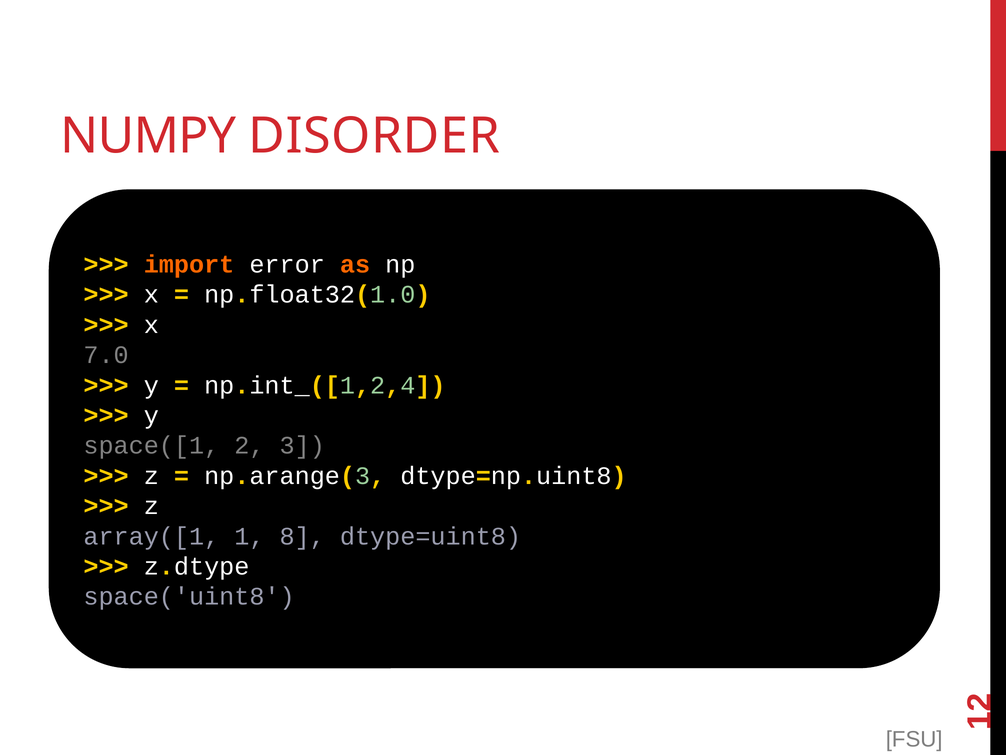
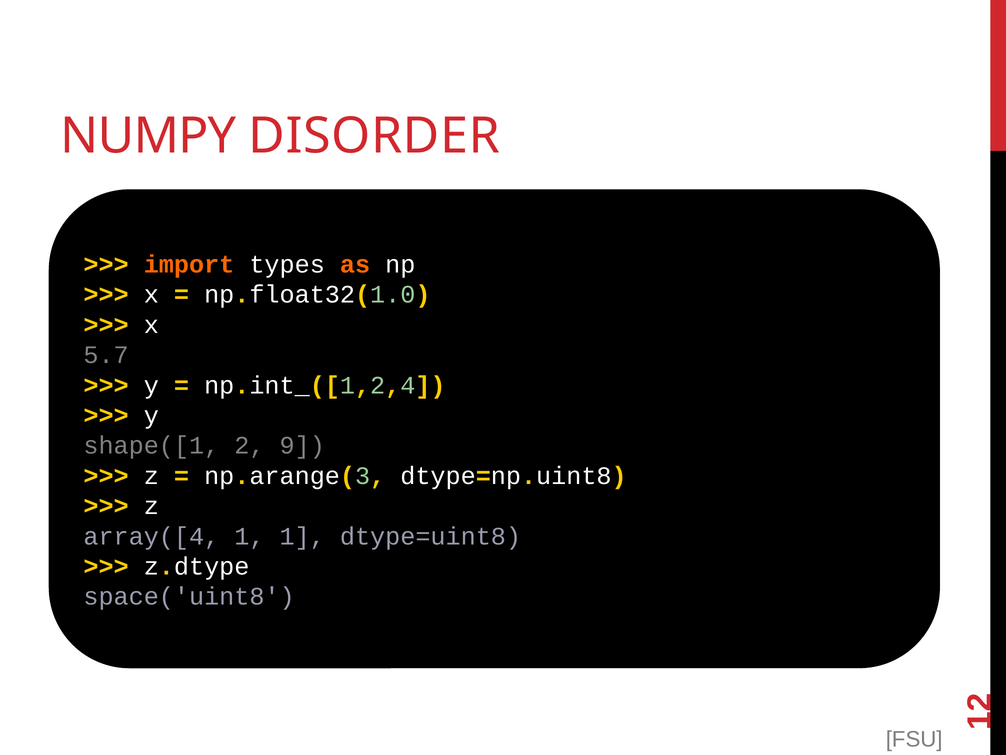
error: error -> types
7.0: 7.0 -> 5.7
space([1: space([1 -> shape([1
3: 3 -> 9
array([1: array([1 -> array([4
1 8: 8 -> 1
